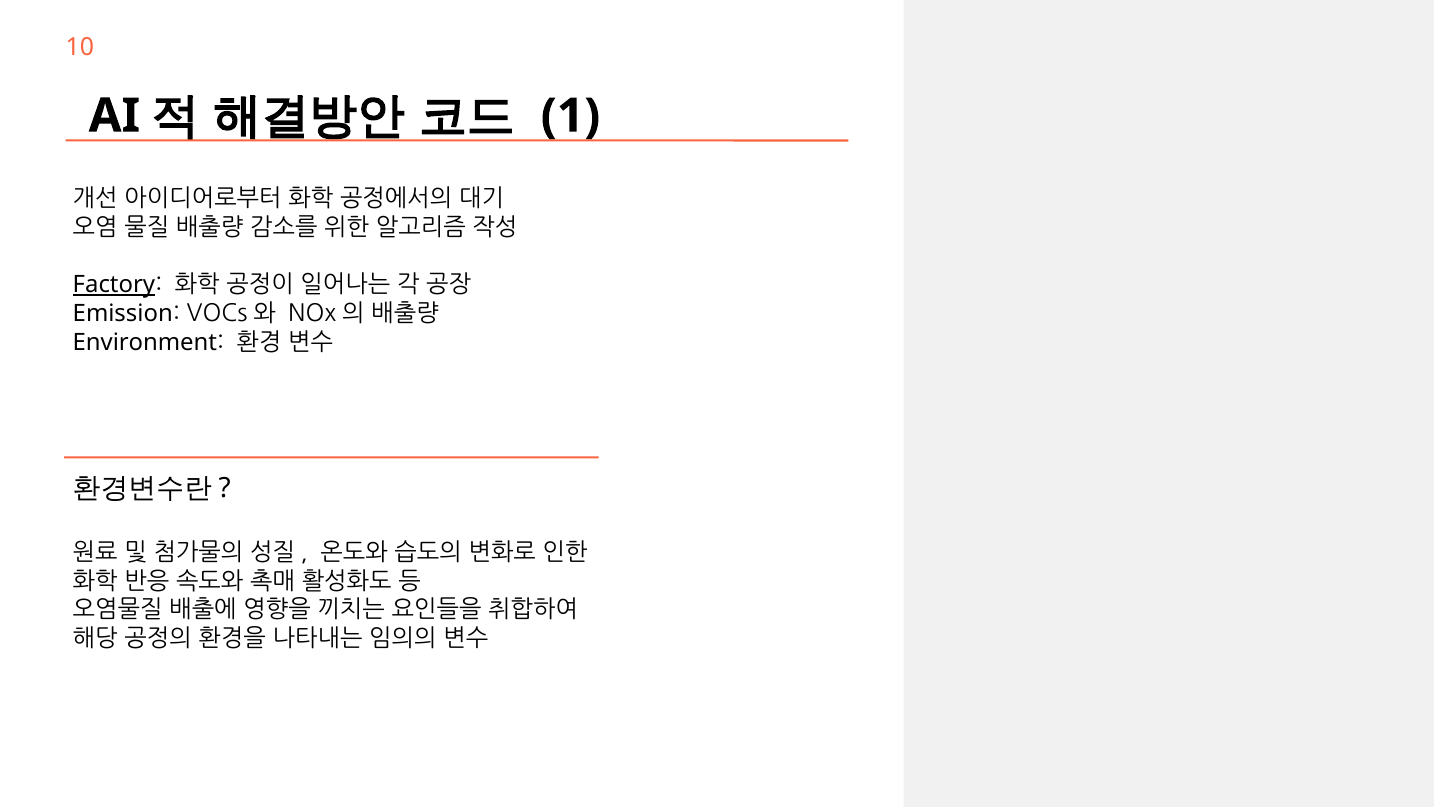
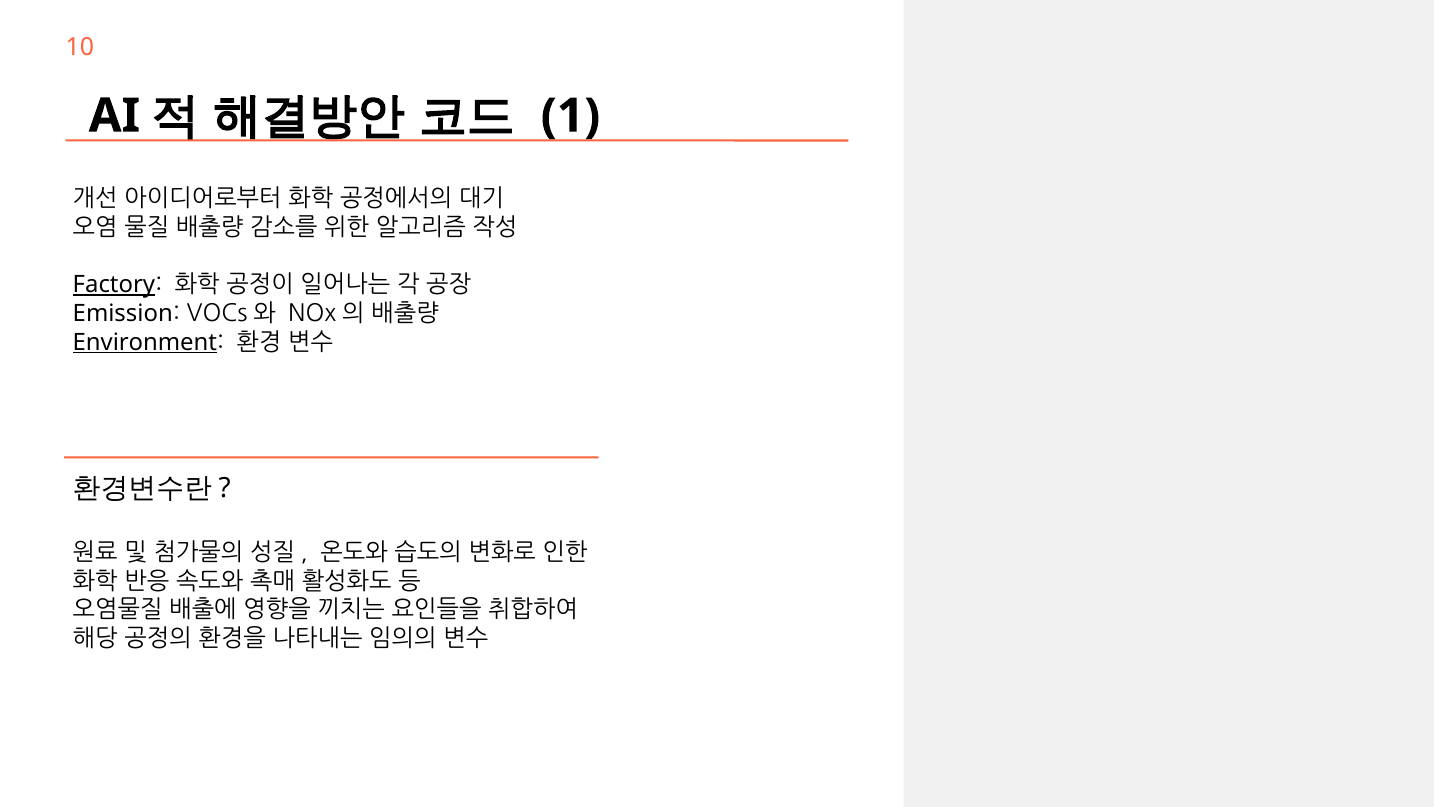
Environment underline: none -> present
